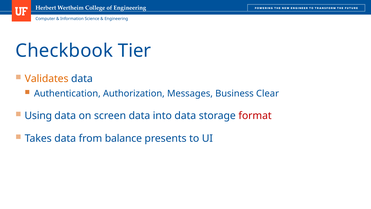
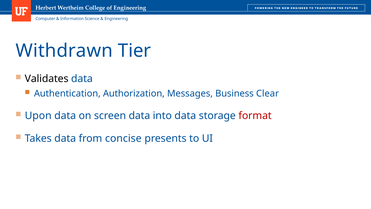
Checkbook: Checkbook -> Withdrawn
Validates colour: orange -> black
Using: Using -> Upon
balance: balance -> concise
